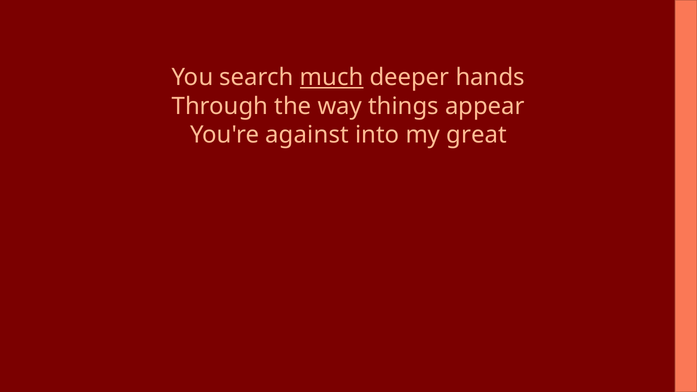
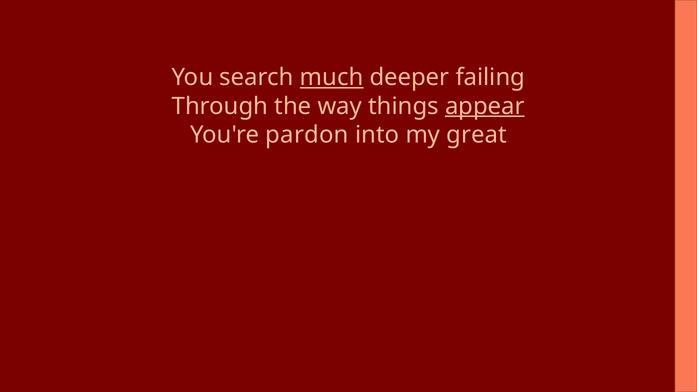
hands: hands -> failing
appear underline: none -> present
against: against -> pardon
